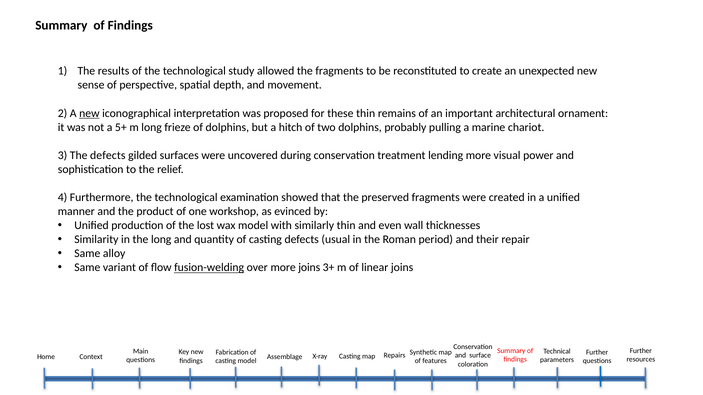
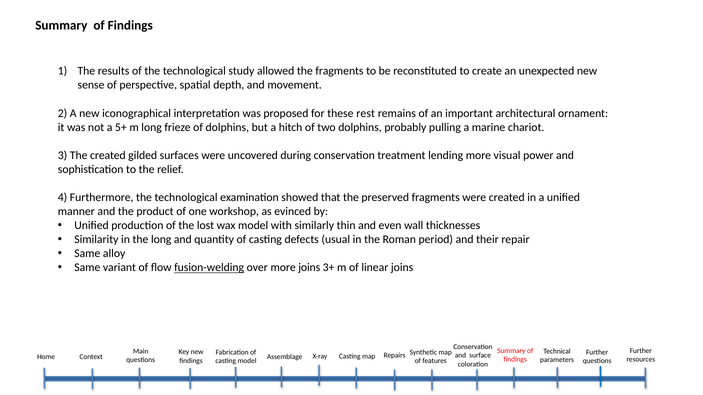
new at (89, 113) underline: present -> none
these thin: thin -> rest
The defects: defects -> created
